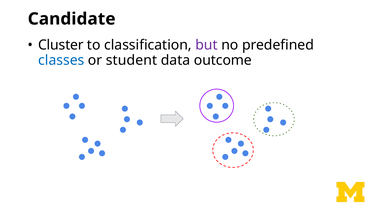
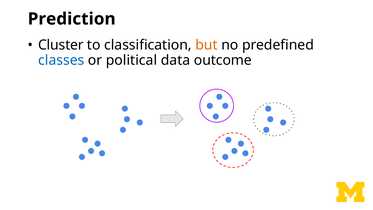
Candidate: Candidate -> Prediction
but colour: purple -> orange
student: student -> political
